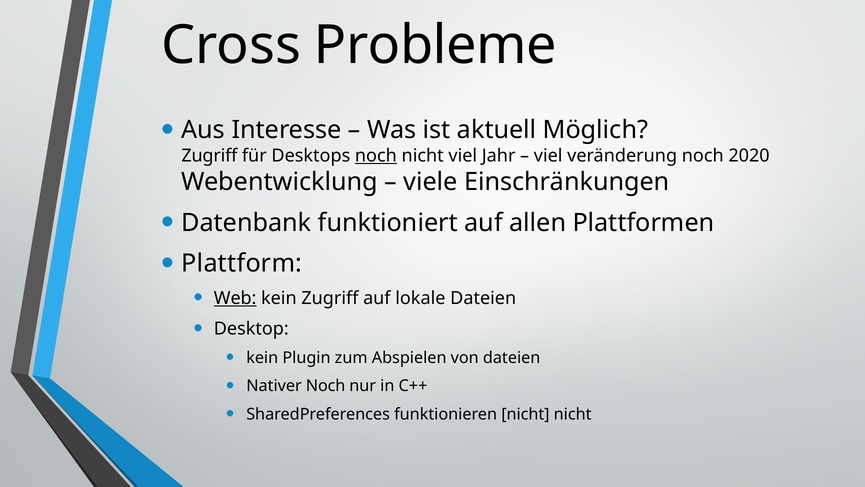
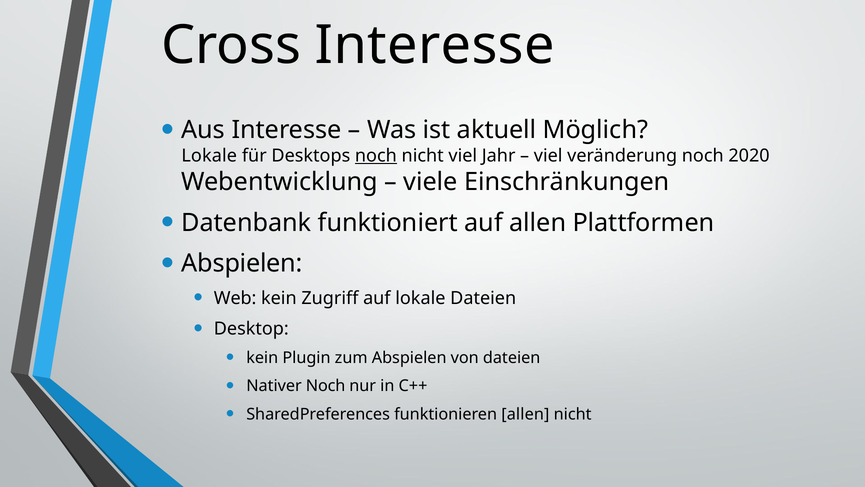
Cross Probleme: Probleme -> Interesse
Zugriff at (209, 155): Zugriff -> Lokale
Plattform at (242, 263): Plattform -> Abspielen
Web underline: present -> none
funktionieren nicht: nicht -> allen
